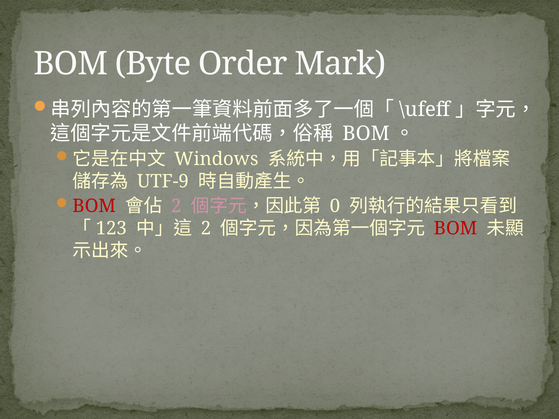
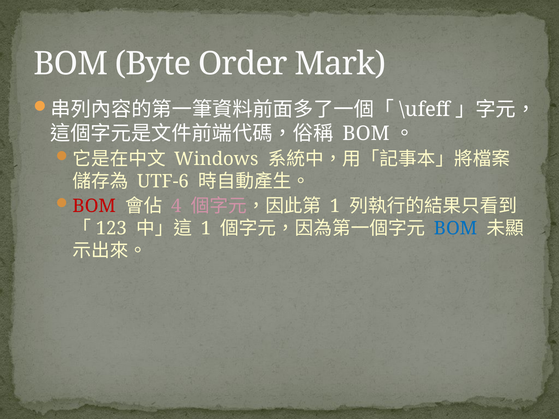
UTF-9: UTF-9 -> UTF-6
2 at (176, 206): 2 -> 4
0 at (335, 206): 0 -> 1
2 at (206, 229): 2 -> 1
BOM at (456, 229) colour: red -> blue
